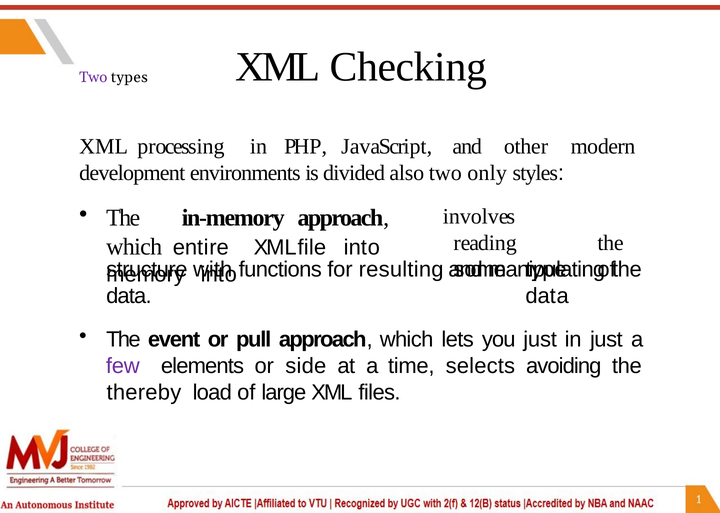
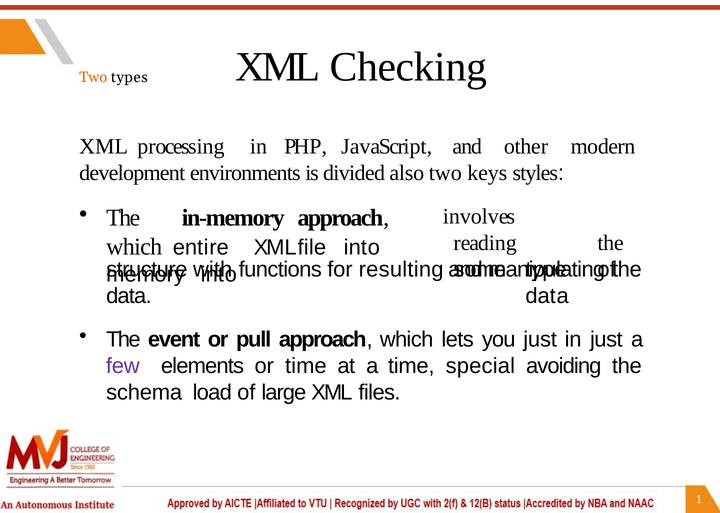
Two at (93, 77) colour: purple -> orange
only: only -> keys
or side: side -> time
selects: selects -> special
thereby: thereby -> schema
